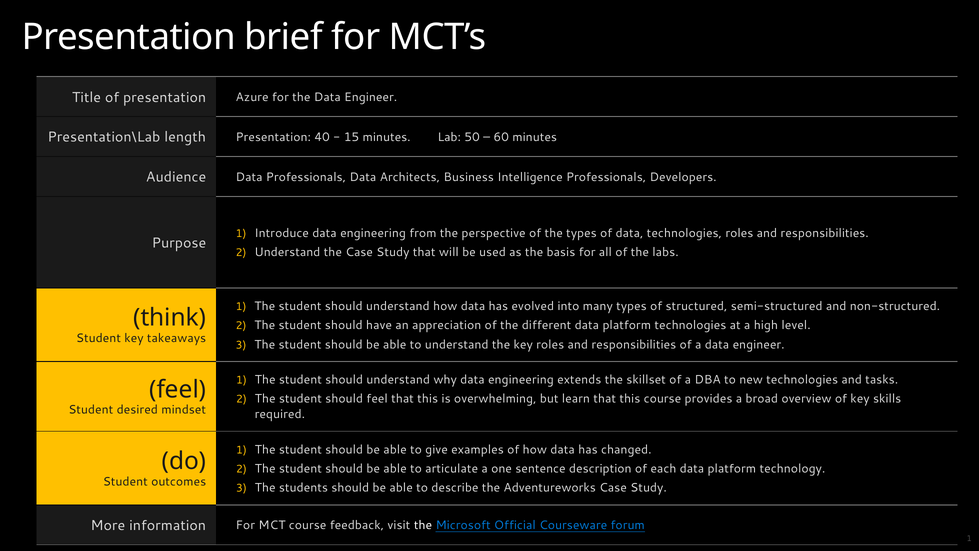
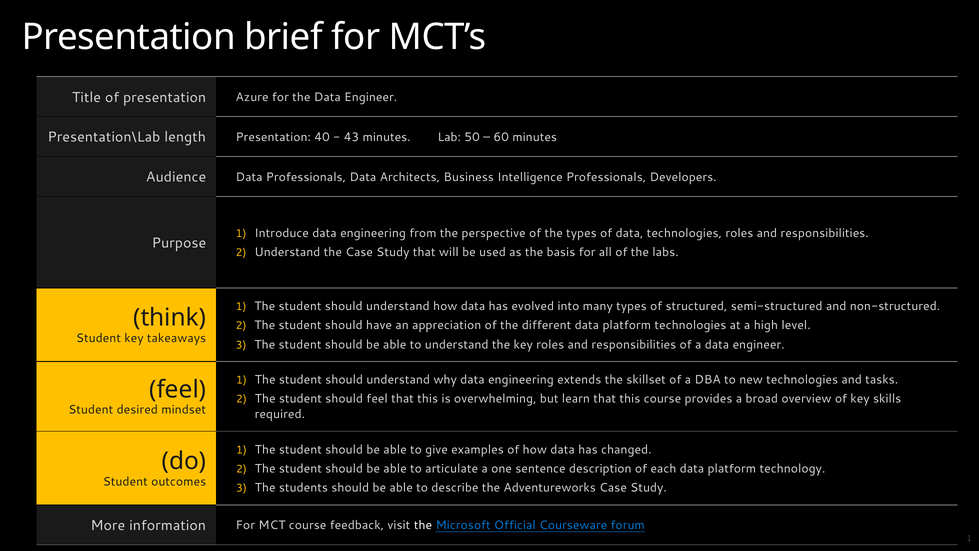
15: 15 -> 43
